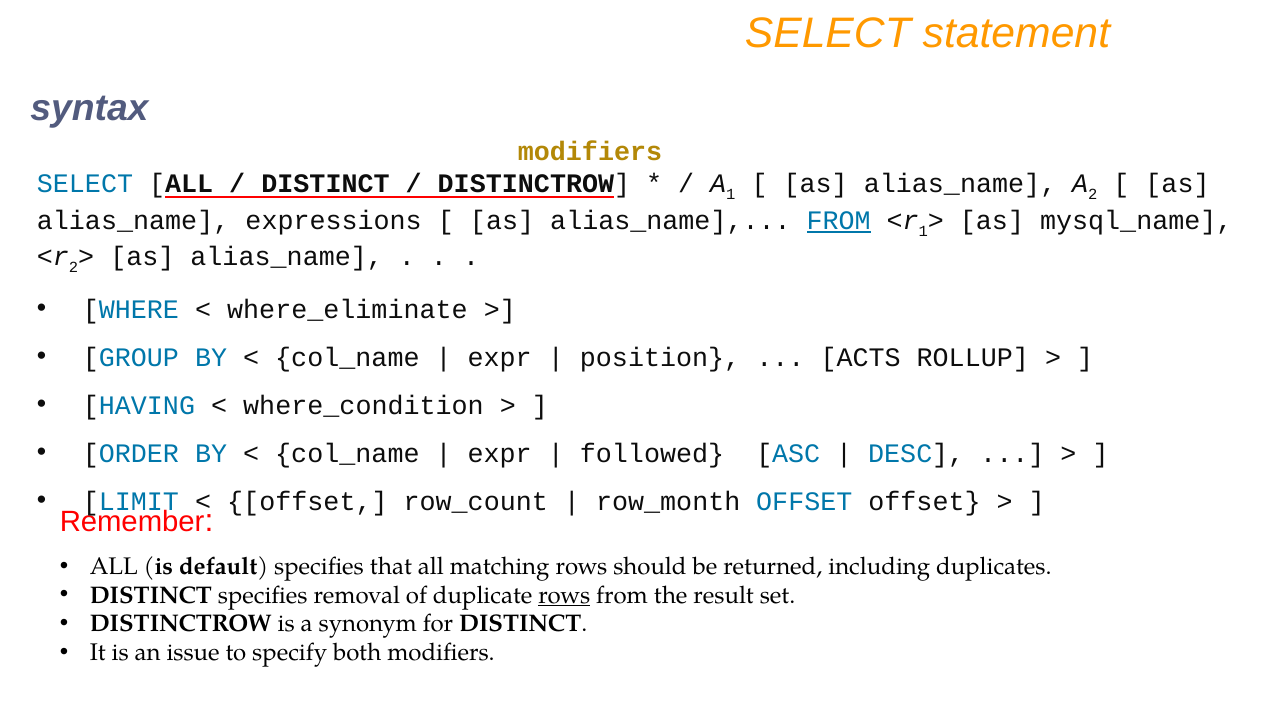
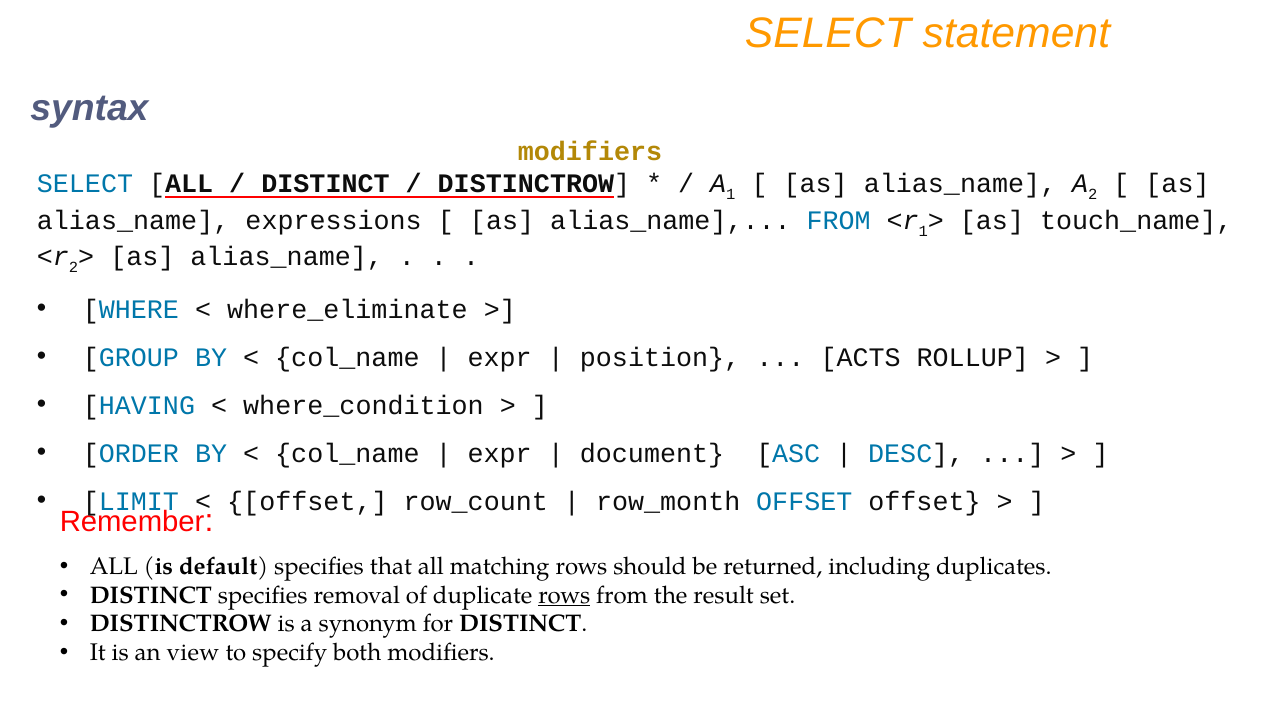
FROM at (839, 221) underline: present -> none
mysql_name: mysql_name -> touch_name
followed: followed -> document
issue: issue -> view
